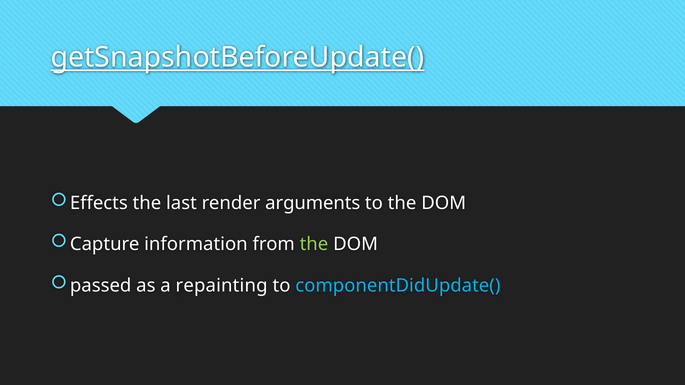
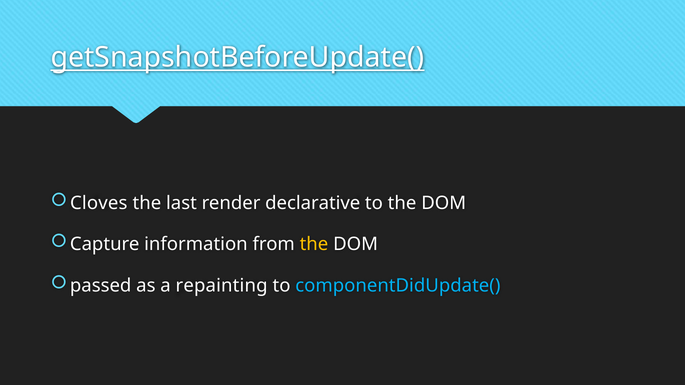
Effects: Effects -> Cloves
arguments: arguments -> declarative
the at (314, 245) colour: light green -> yellow
